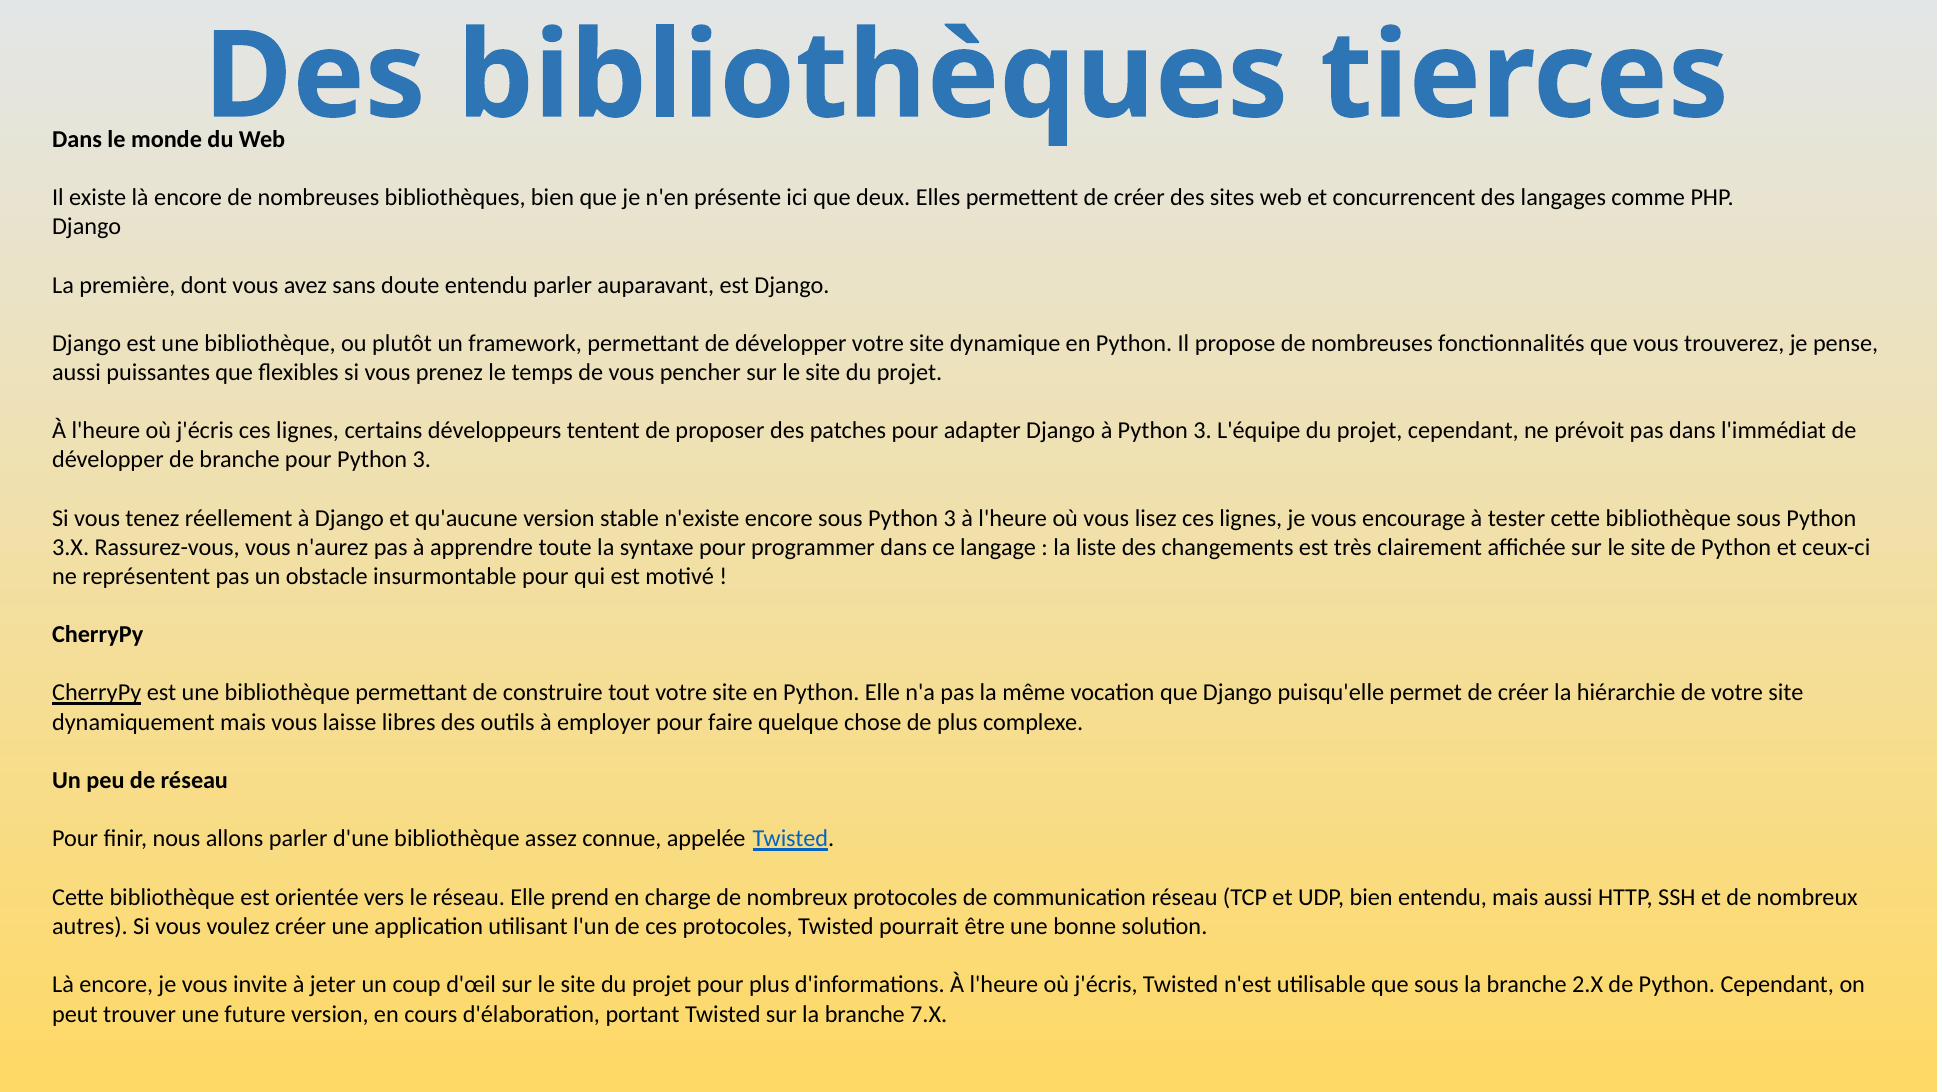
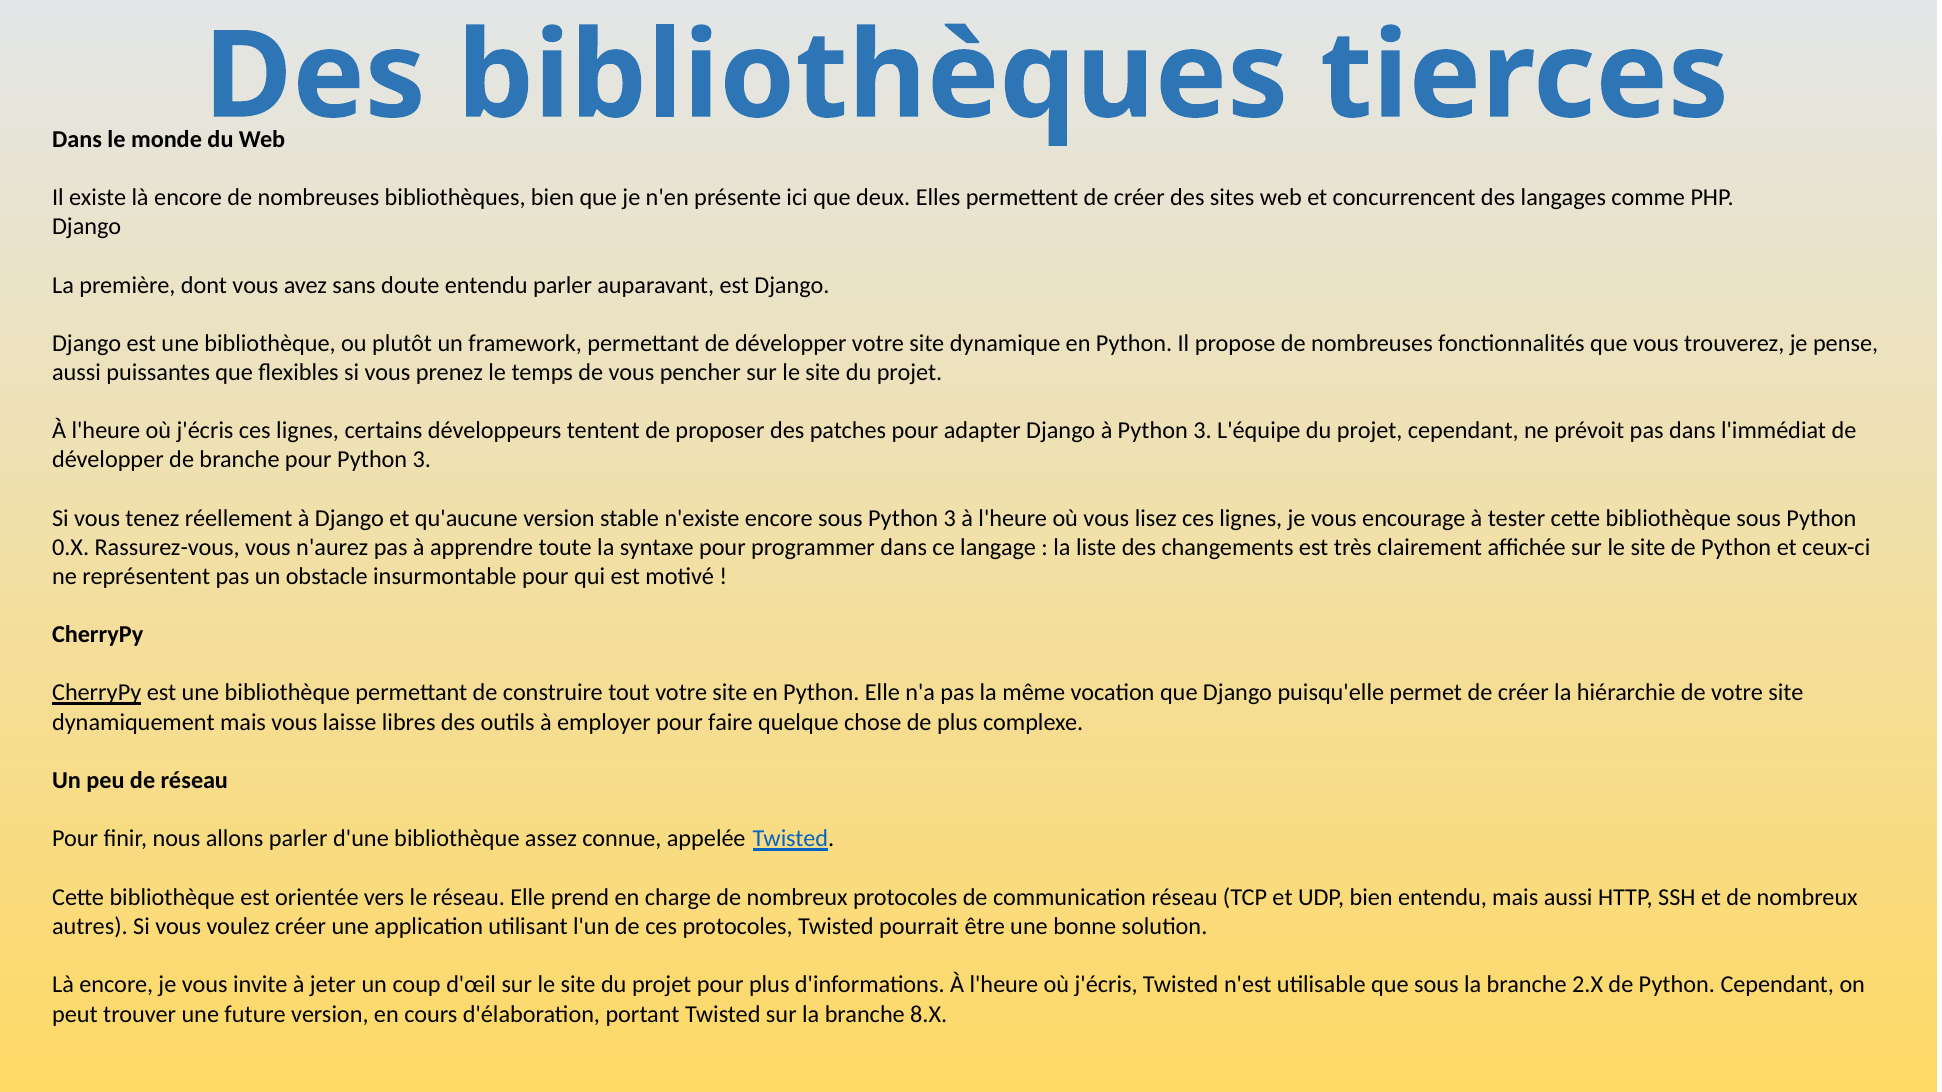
3.X: 3.X -> 0.X
7.X: 7.X -> 8.X
